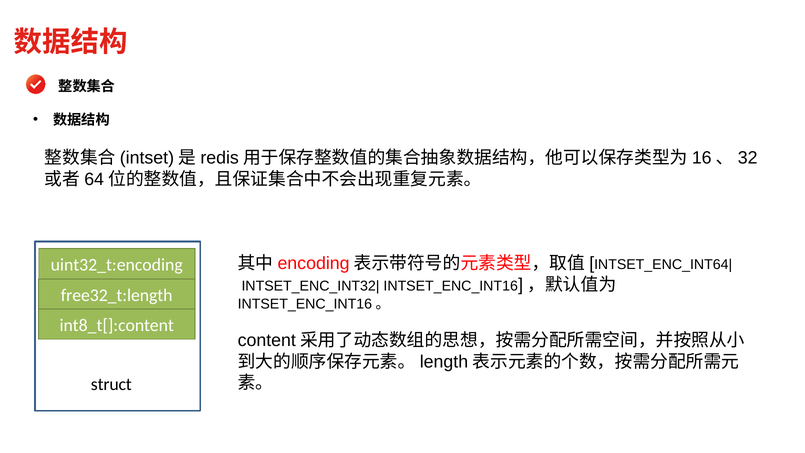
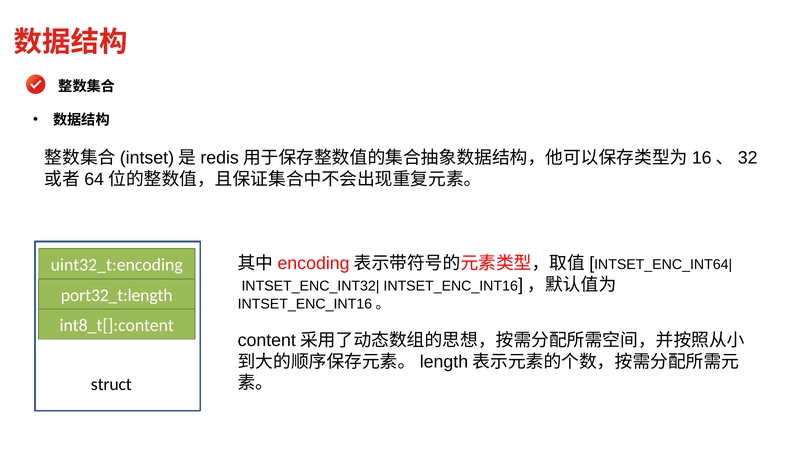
free32_t:length: free32_t:length -> port32_t:length
